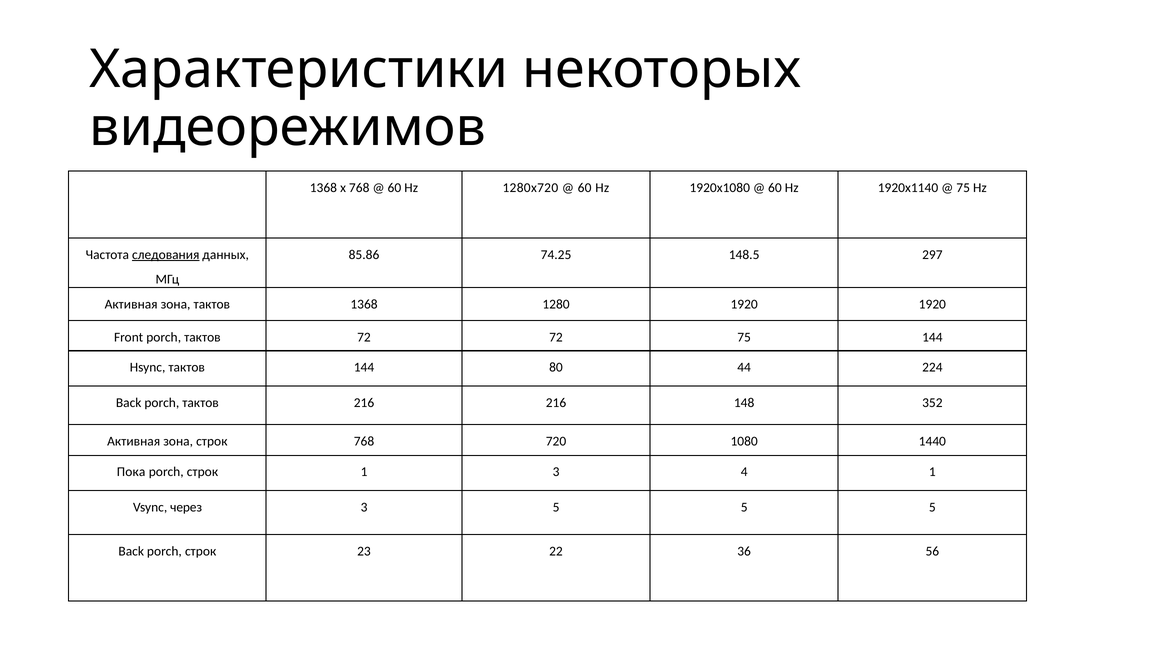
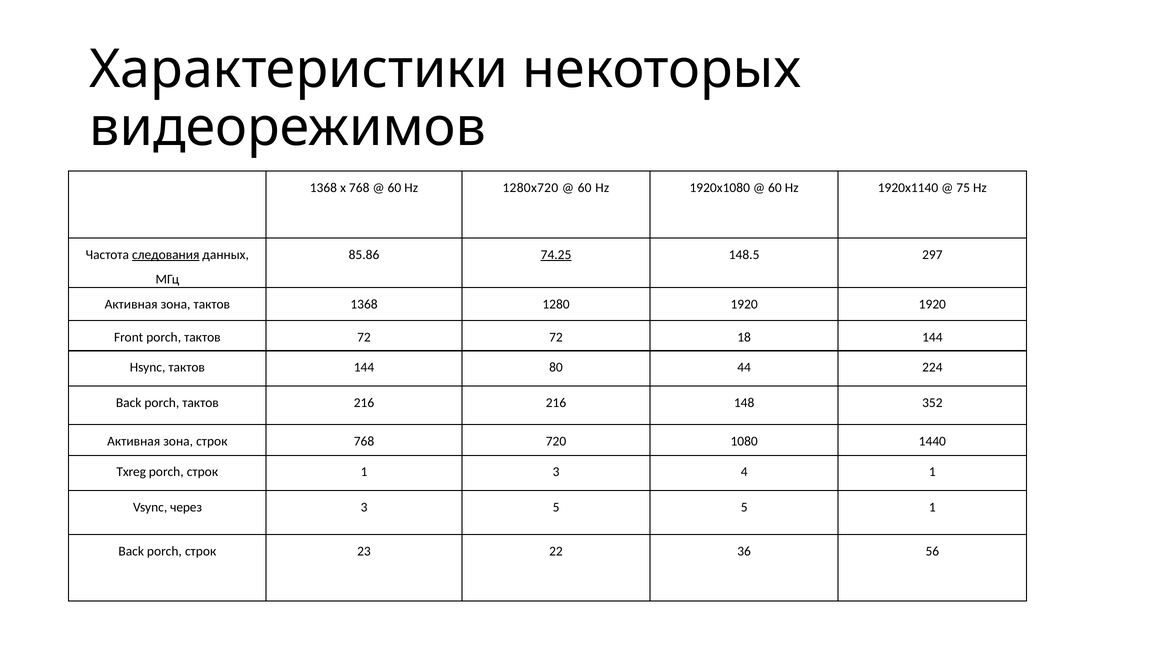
74.25 underline: none -> present
72 75: 75 -> 18
Пока: Пока -> Txreg
5 5 5: 5 -> 1
